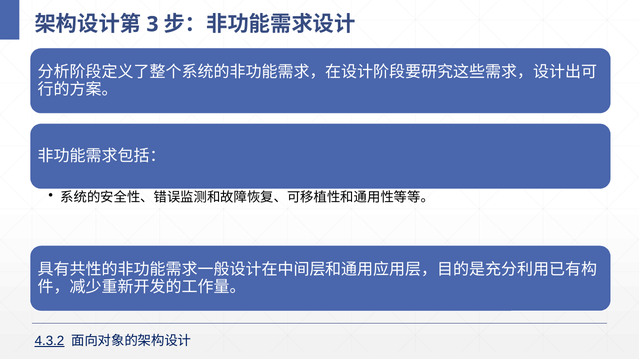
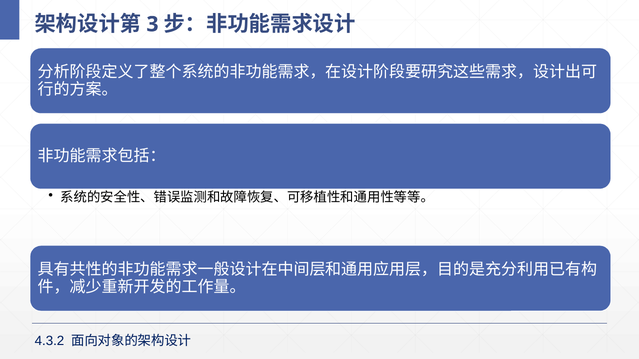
4.3.2 underline: present -> none
